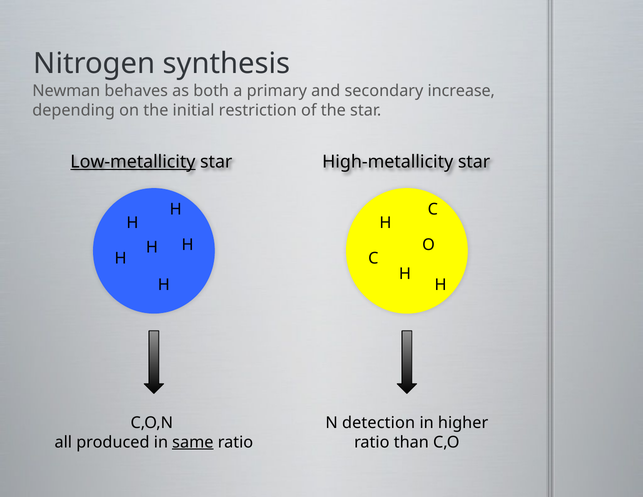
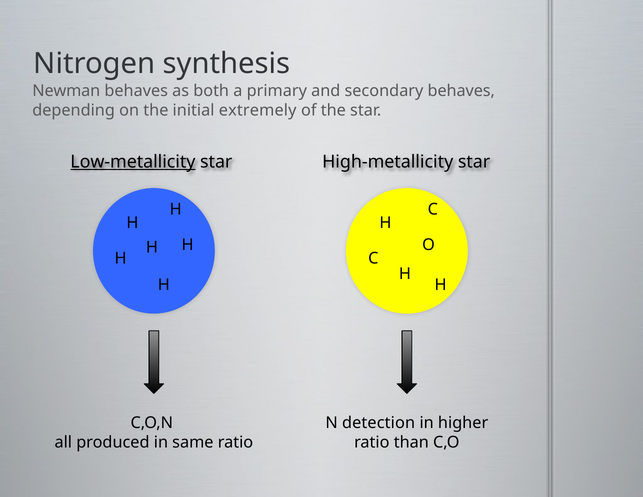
secondary increase: increase -> behaves
restriction: restriction -> extremely
same underline: present -> none
